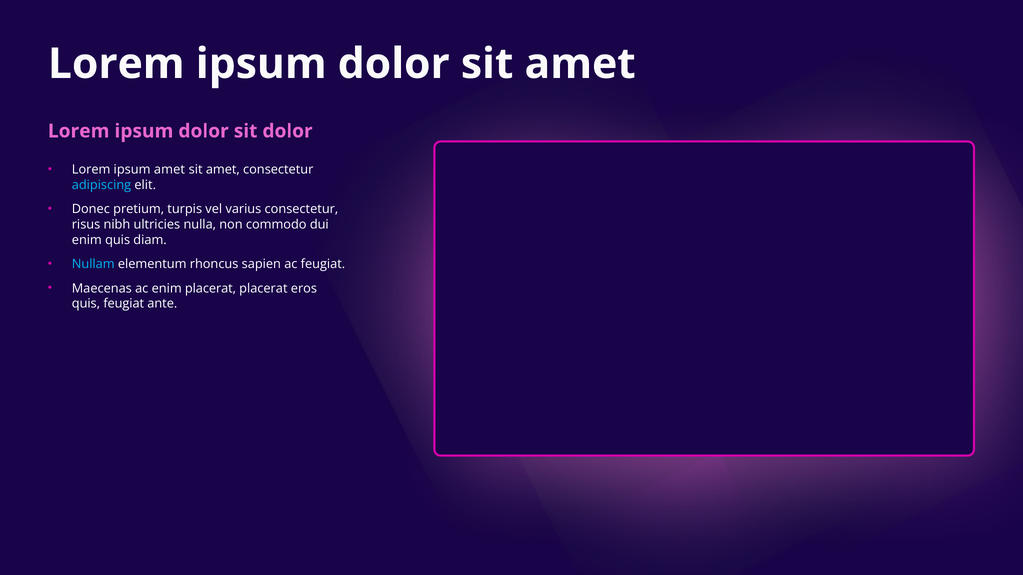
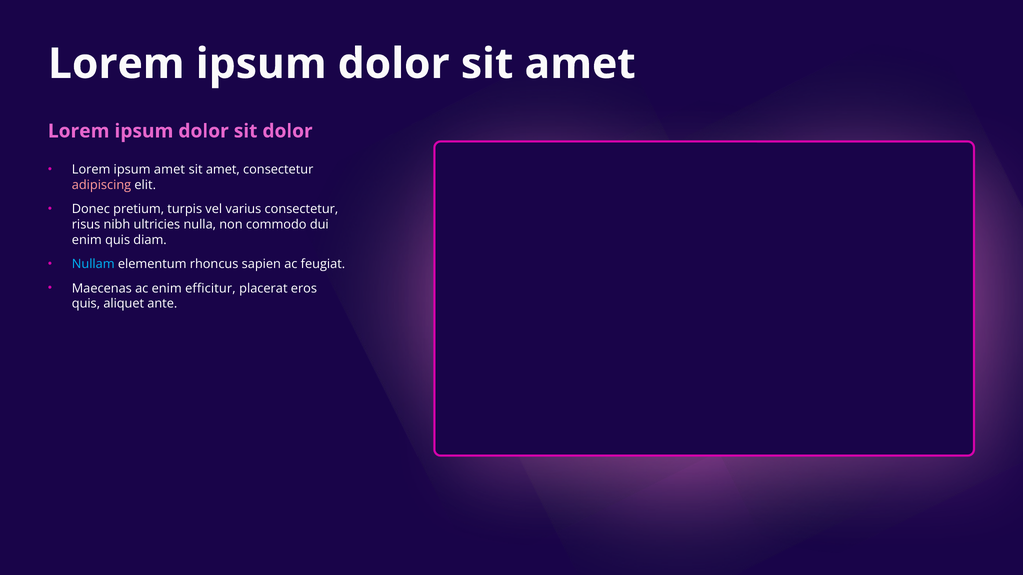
adipiscing colour: light blue -> pink
enim placerat: placerat -> efficitur
quis feugiat: feugiat -> aliquet
